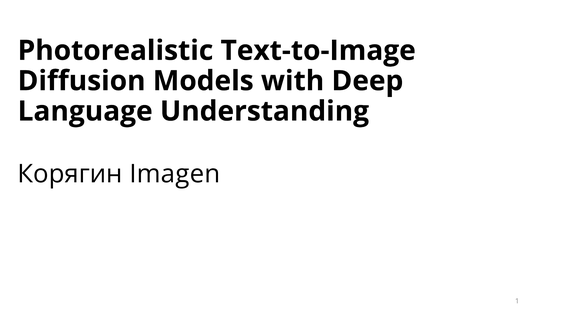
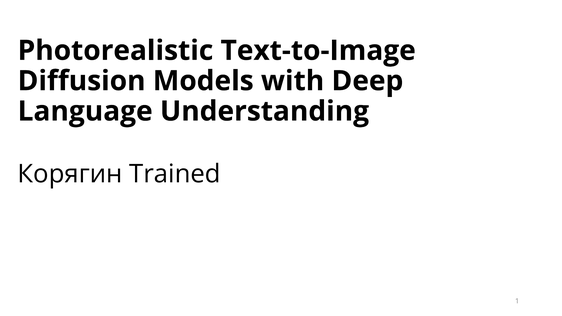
Imagen: Imagen -> Trained
